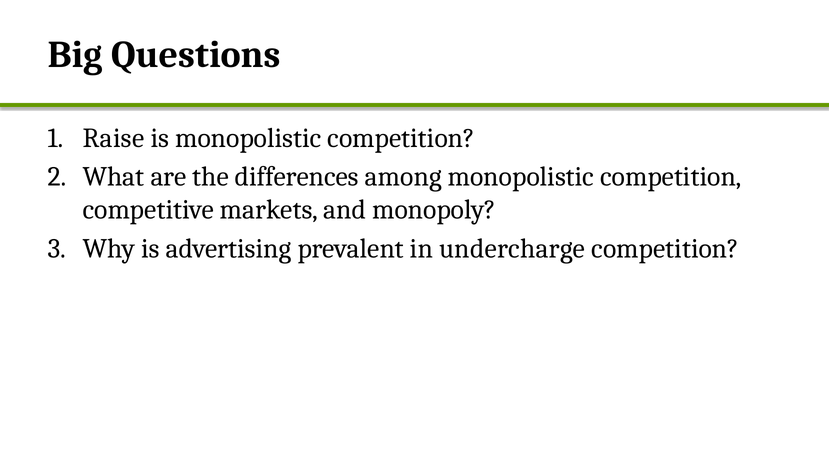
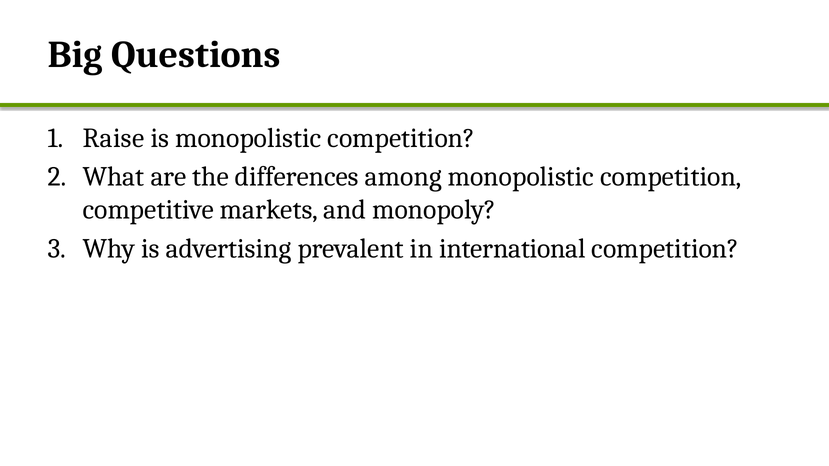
undercharge: undercharge -> international
